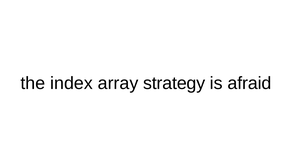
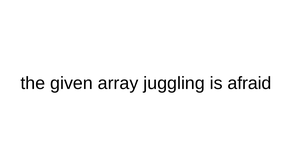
index: index -> given
strategy: strategy -> juggling
